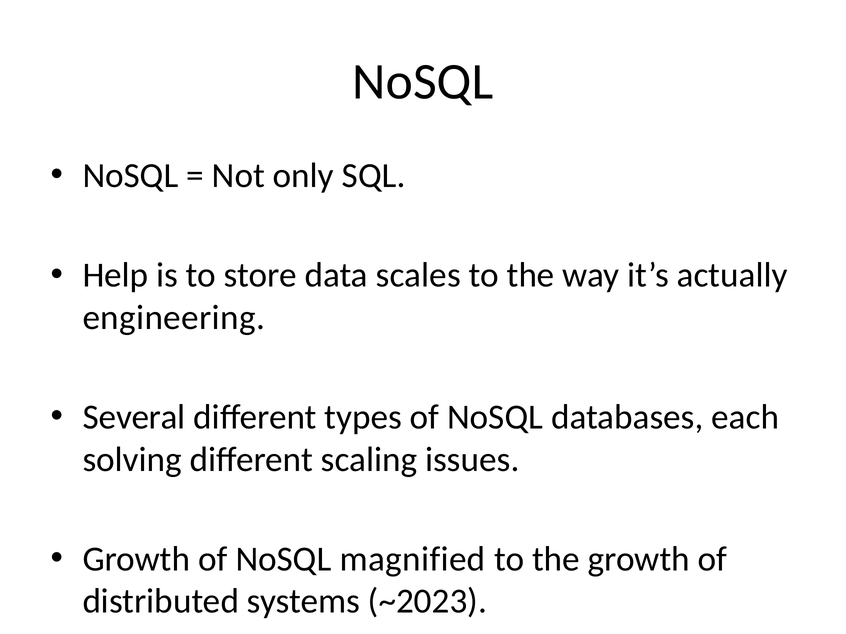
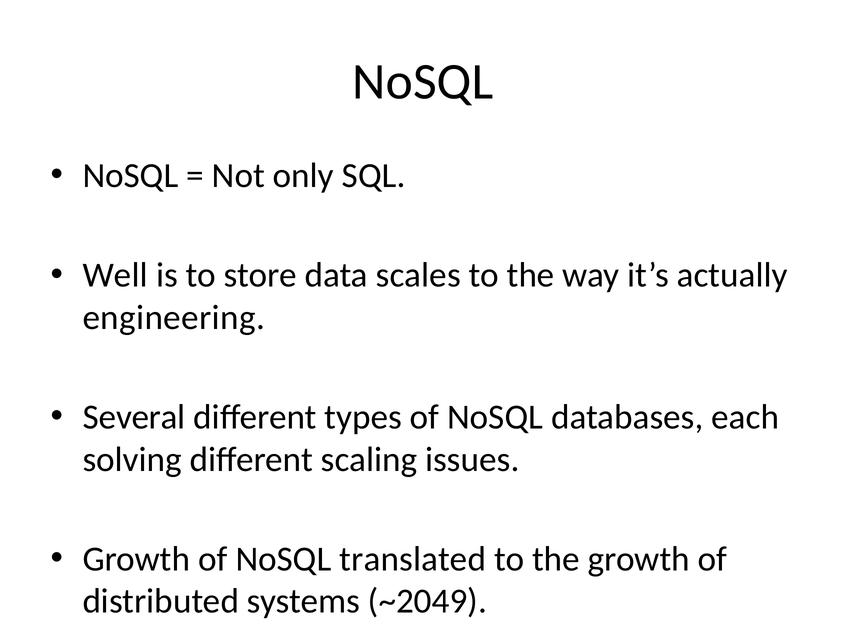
Help: Help -> Well
magnified: magnified -> translated
~2023: ~2023 -> ~2049
